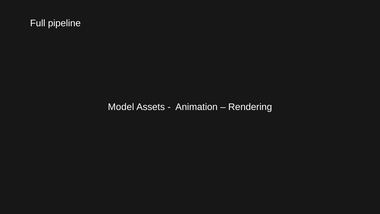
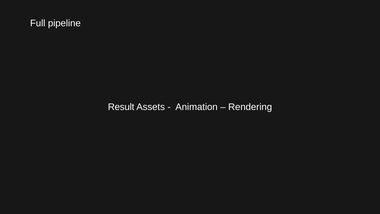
Model: Model -> Result
